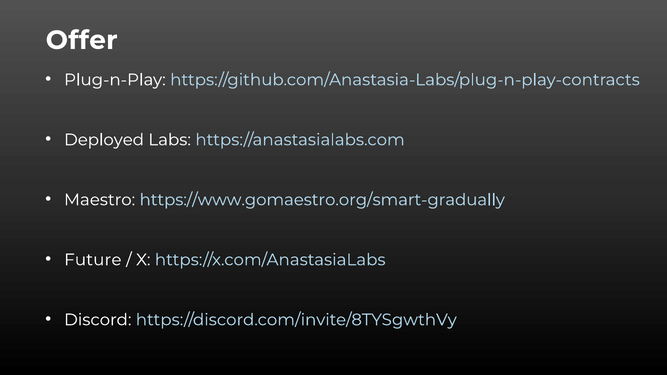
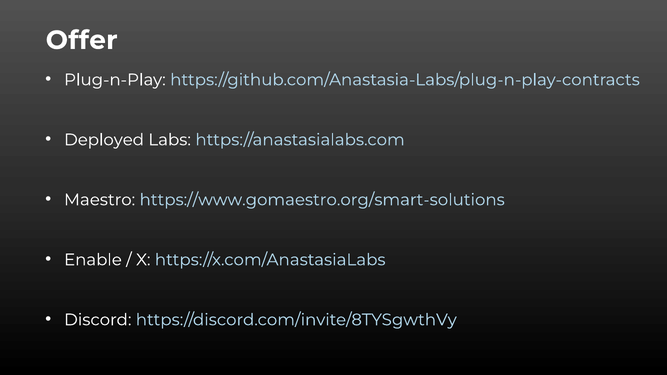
https://www.gomaestro.org/smart-gradually: https://www.gomaestro.org/smart-gradually -> https://www.gomaestro.org/smart-solutions
Future: Future -> Enable
